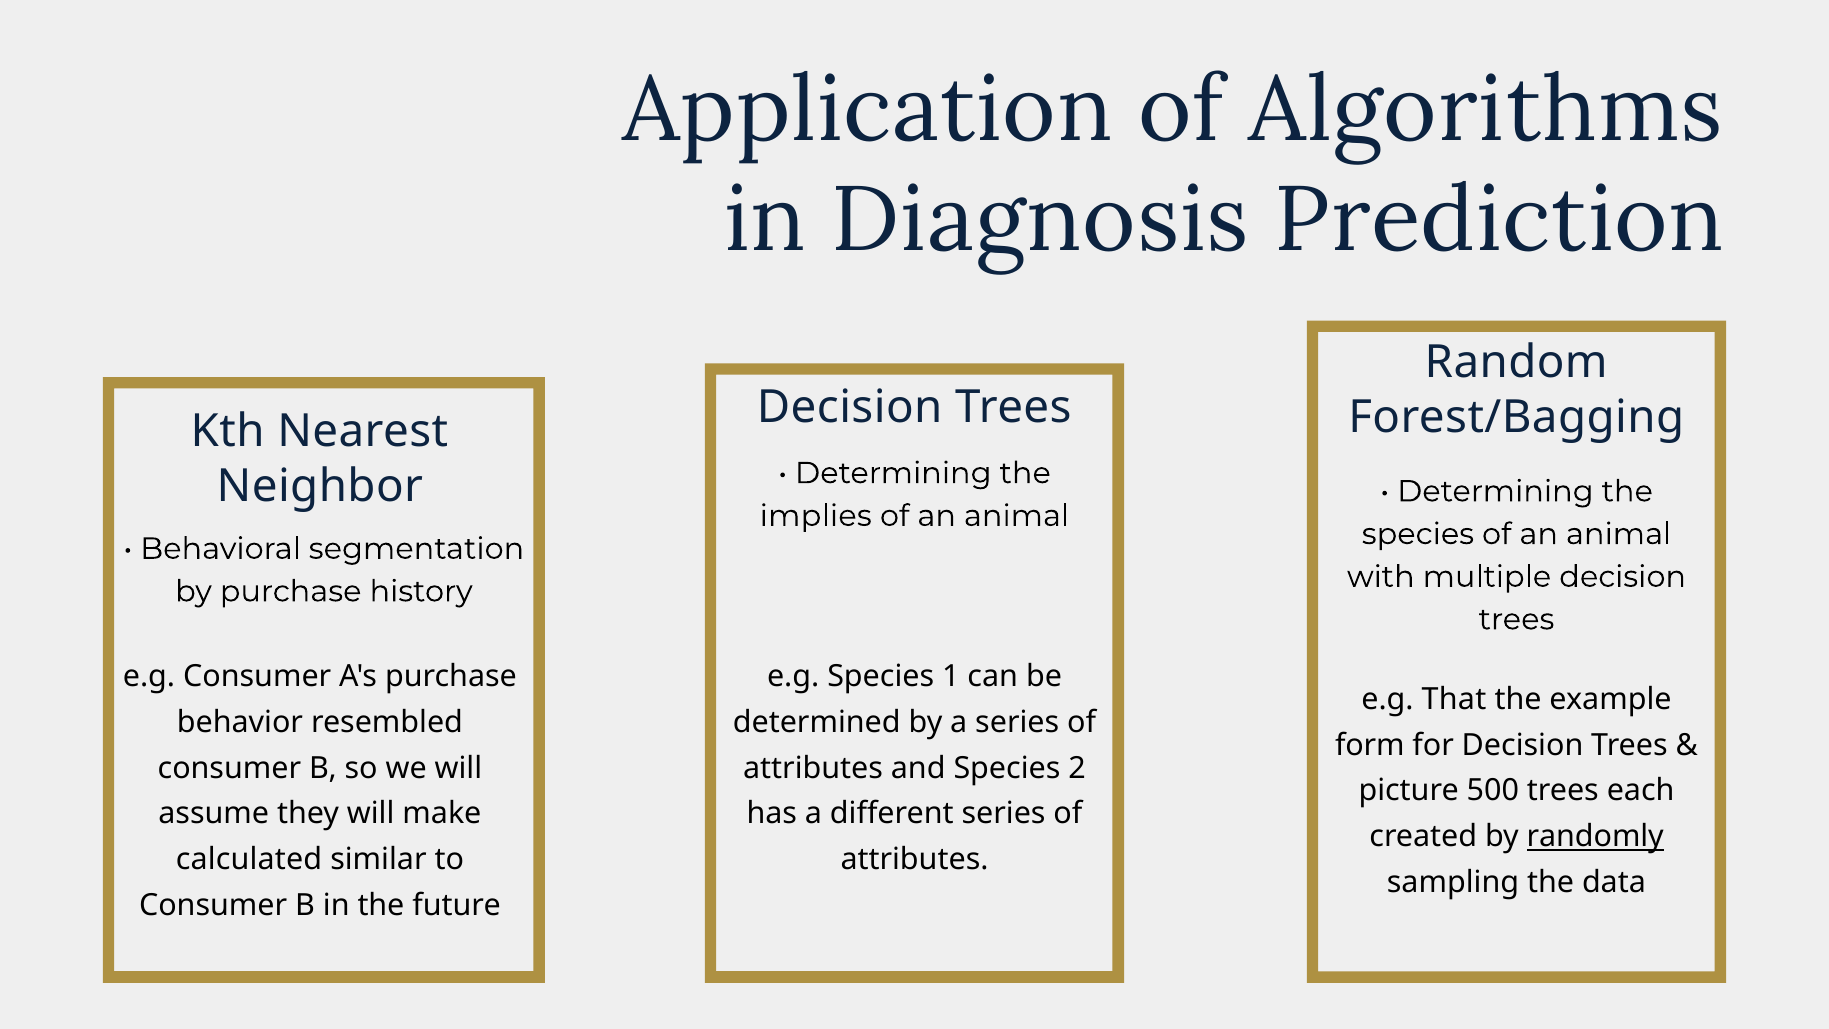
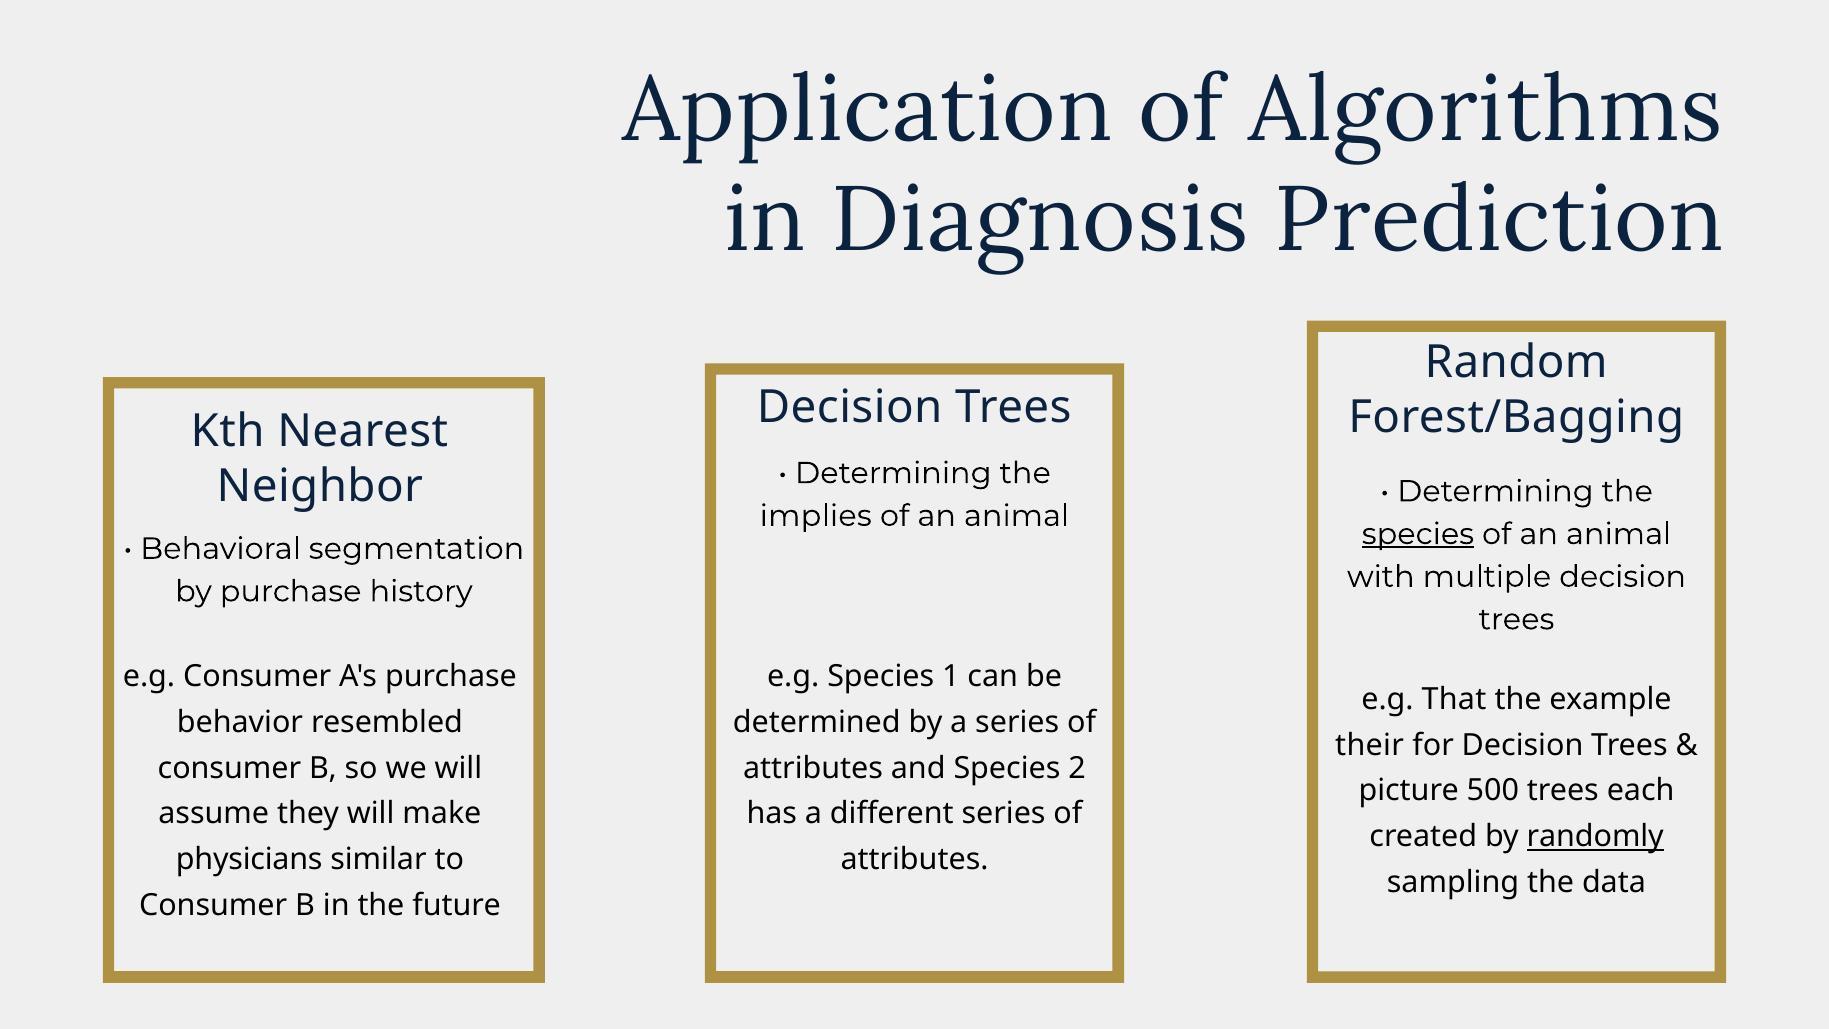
species at (1418, 534) underline: none -> present
form: form -> their
calculated: calculated -> physicians
